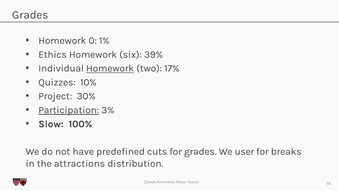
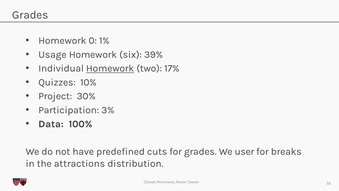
Ethics: Ethics -> Usage
Participation underline: present -> none
Slow: Slow -> Data
